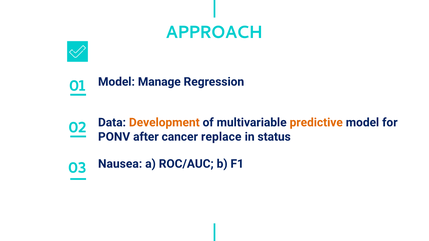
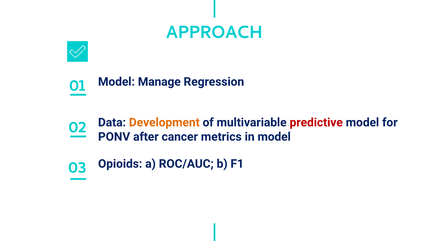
predictive colour: orange -> red
replace: replace -> metrics
in status: status -> model
Nausea: Nausea -> Opioids
